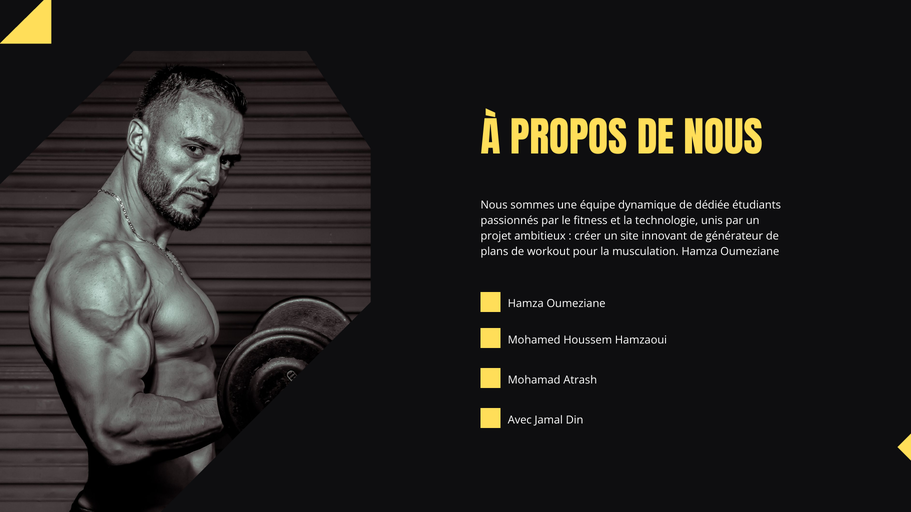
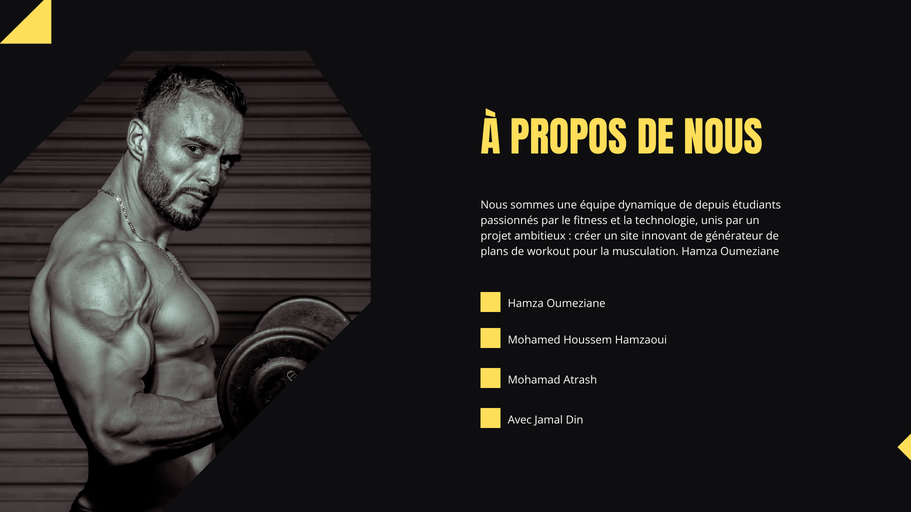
dédiée: dédiée -> depuis
